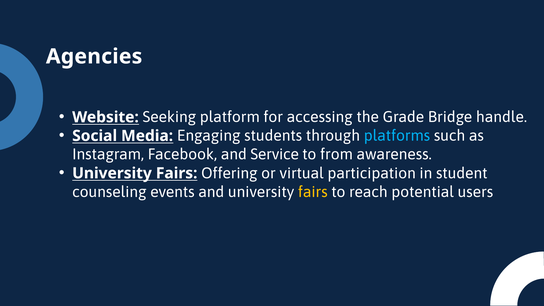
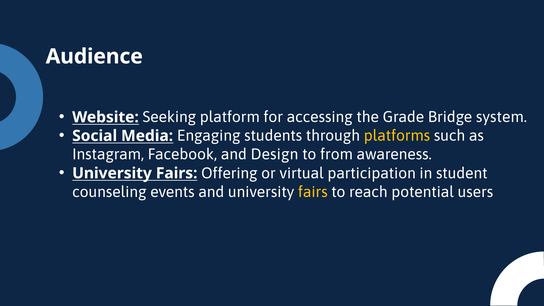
Agencies: Agencies -> Audience
handle: handle -> system
platforms colour: light blue -> yellow
Service: Service -> Design
